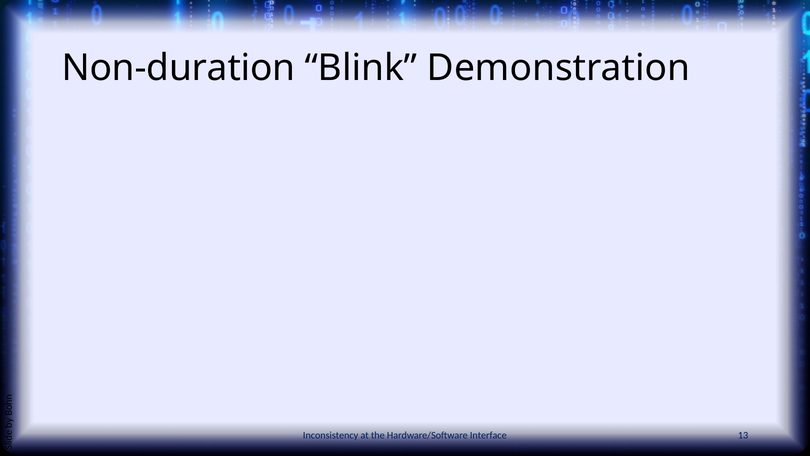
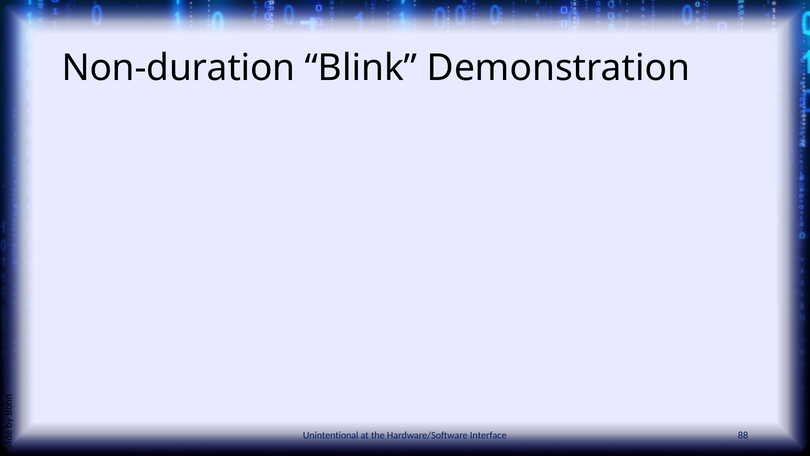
Inconsistency: Inconsistency -> Unintentional
13: 13 -> 88
